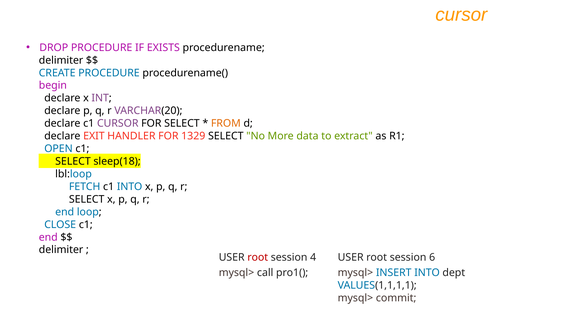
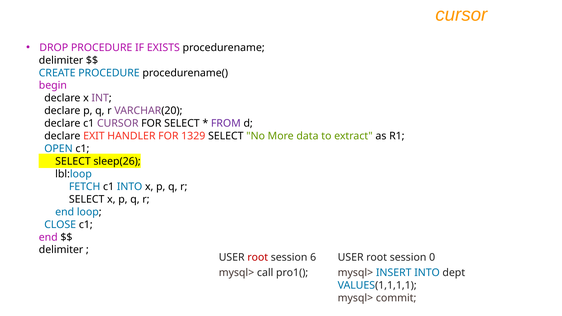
FROM colour: orange -> purple
sleep(18: sleep(18 -> sleep(26
4: 4 -> 6
6: 6 -> 0
